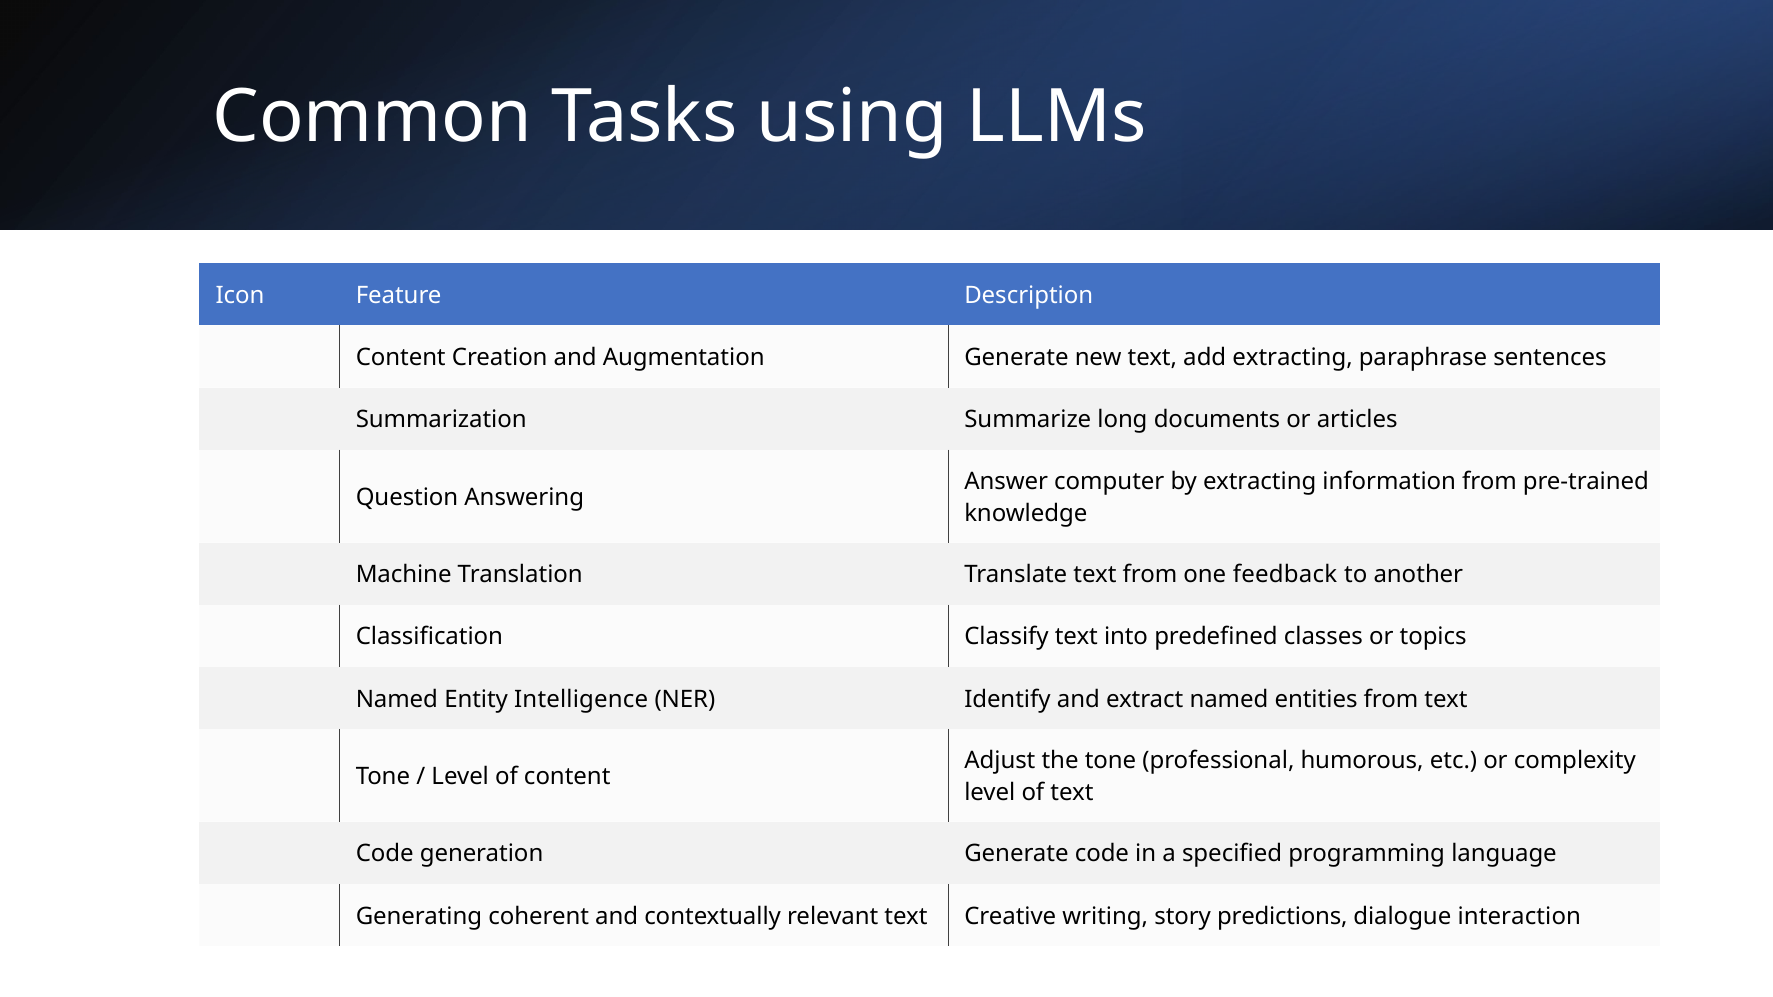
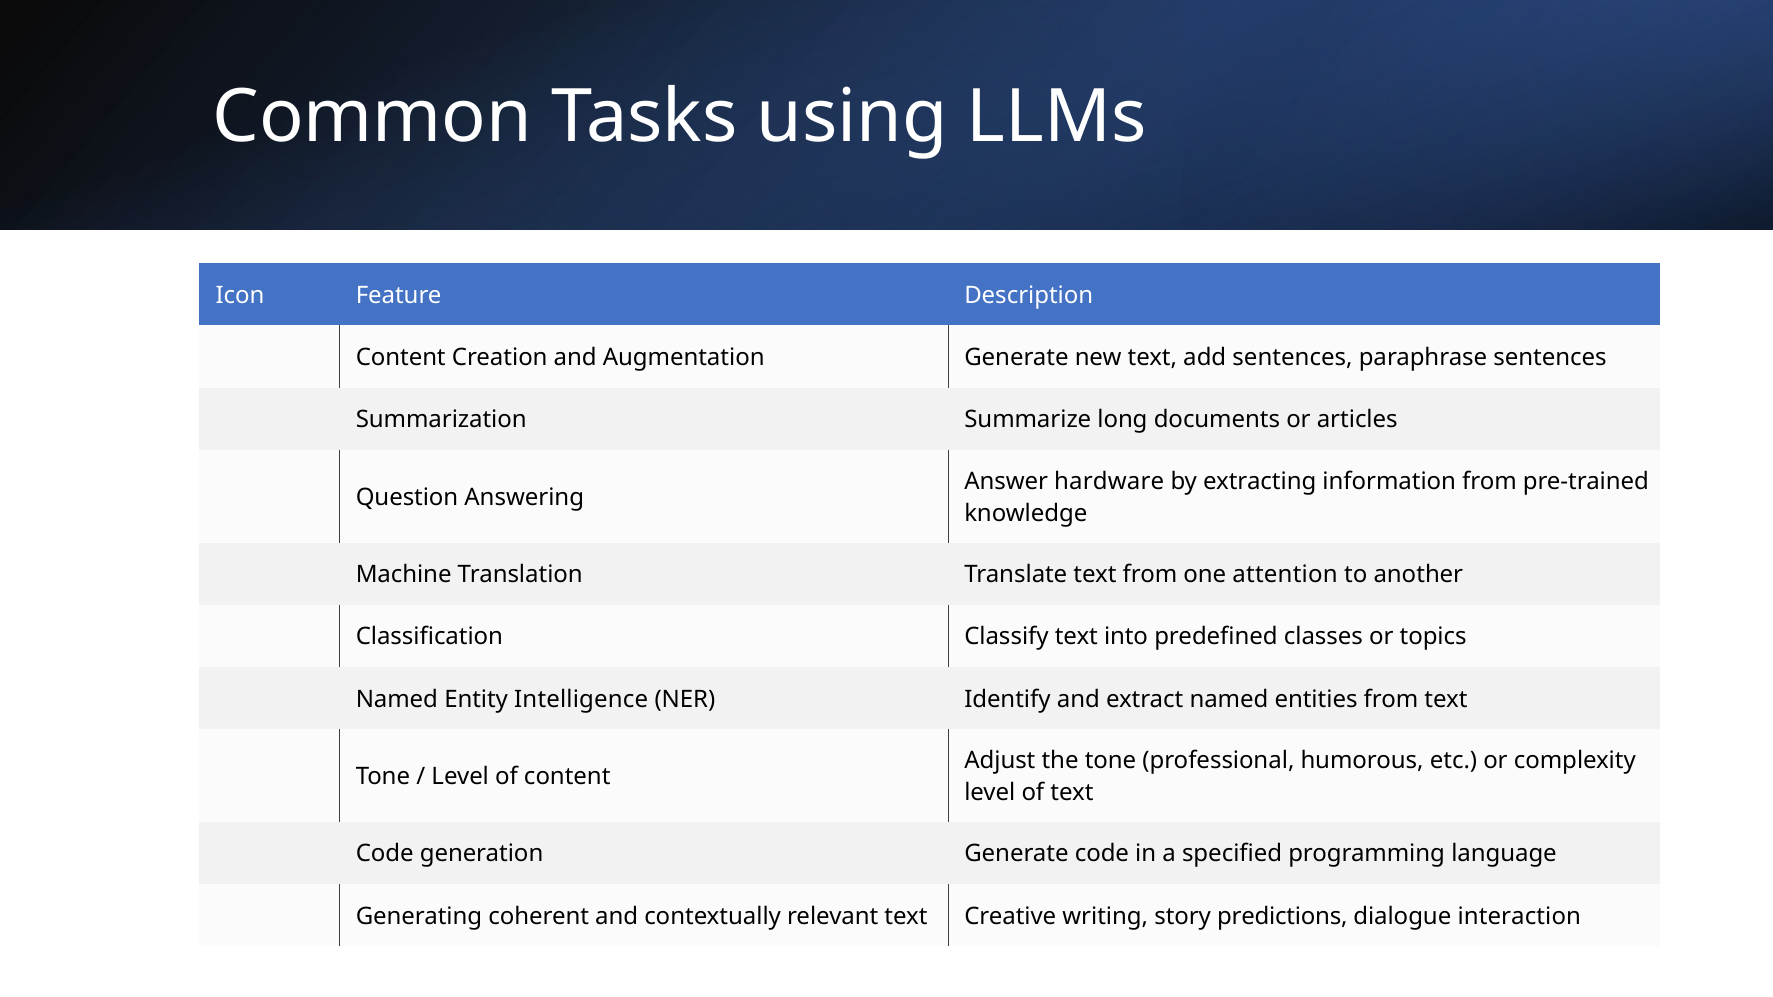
add extracting: extracting -> sentences
computer: computer -> hardware
feedback: feedback -> attention
